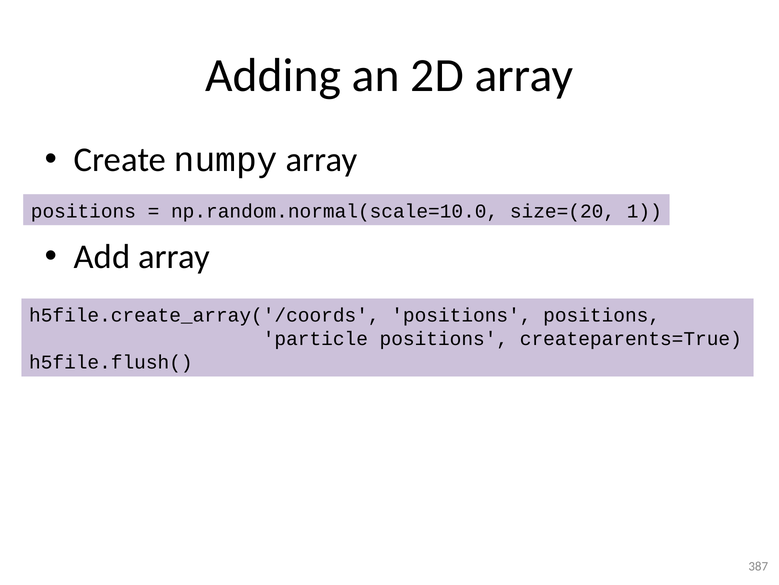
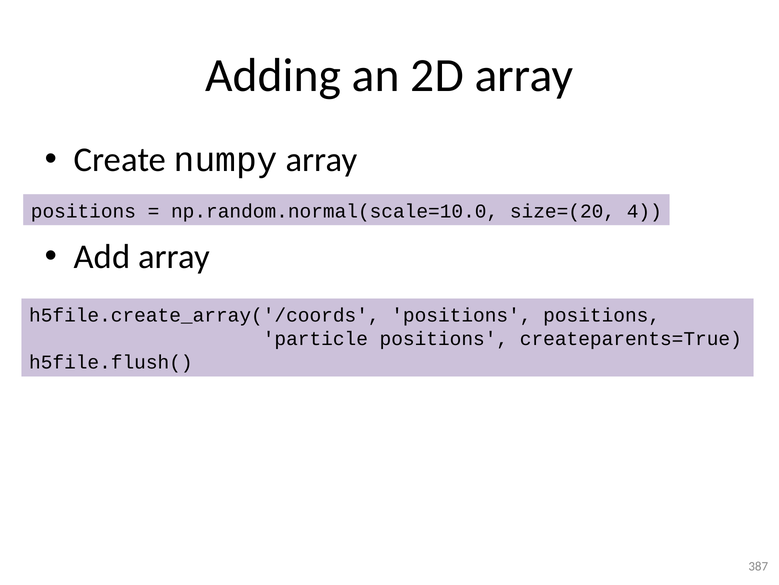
1: 1 -> 4
